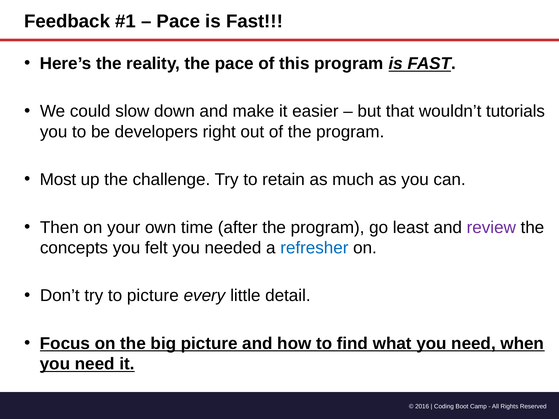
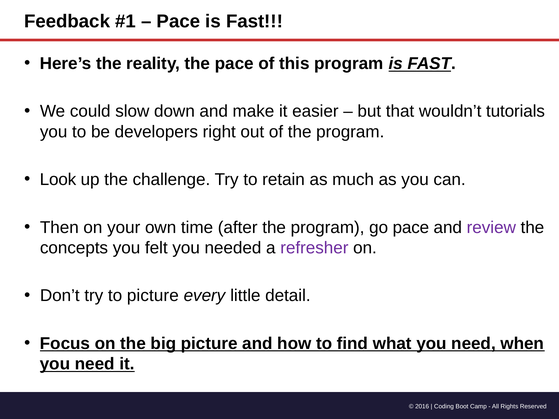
Most: Most -> Look
go least: least -> pace
refresher colour: blue -> purple
